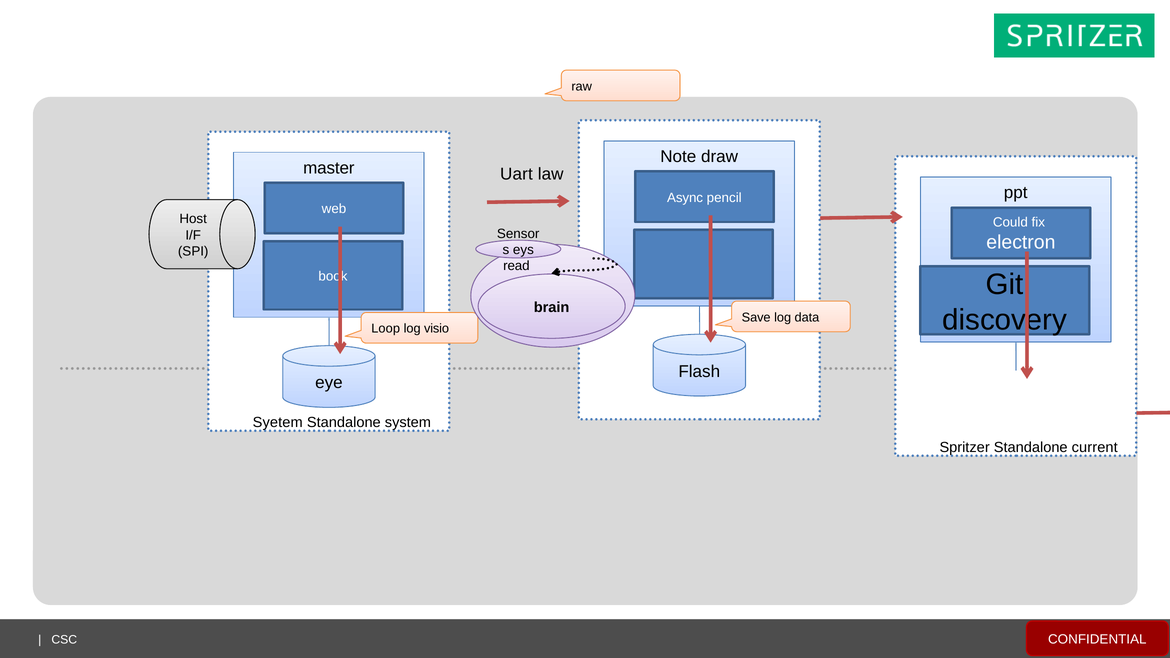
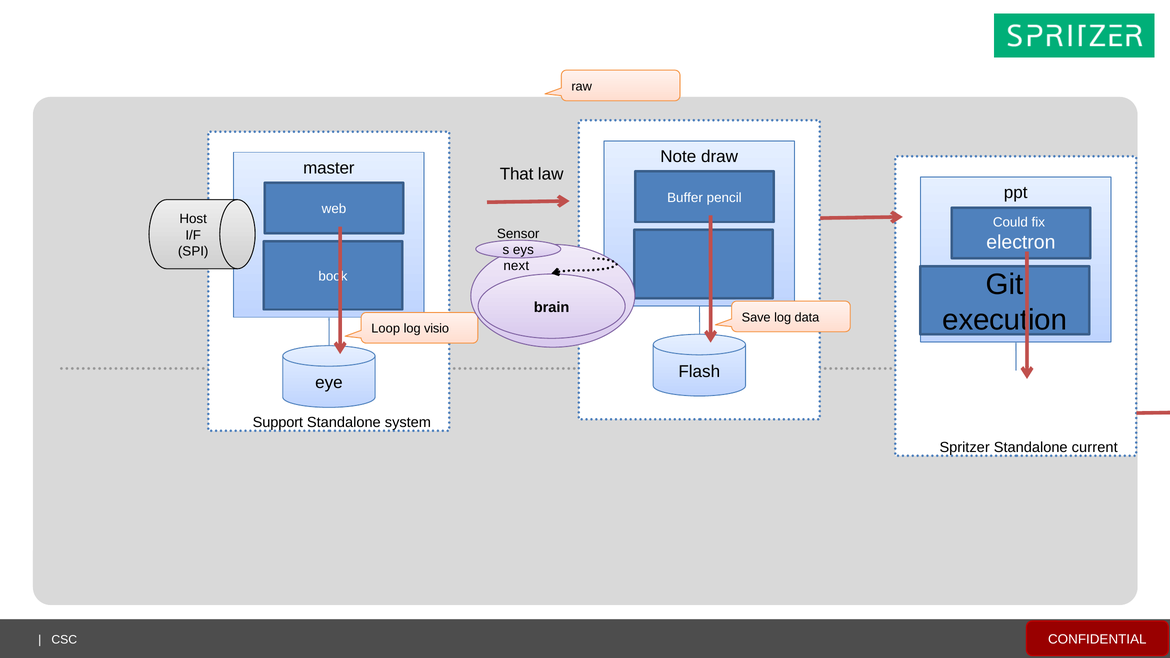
Uart: Uart -> That
Async: Async -> Buffer
read: read -> next
discovery: discovery -> execution
Syetem: Syetem -> Support
